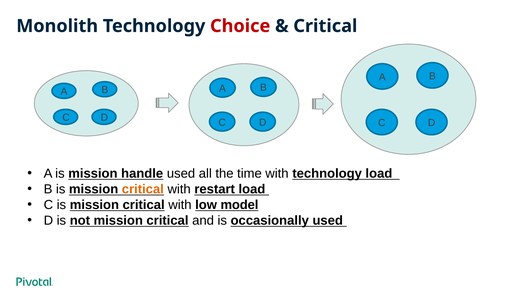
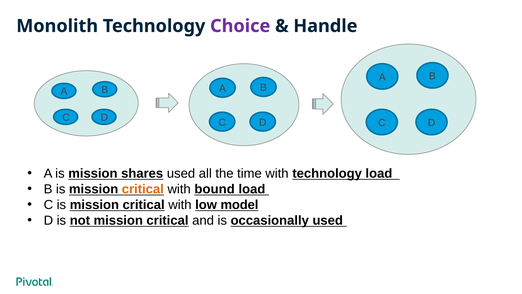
Choice colour: red -> purple
Critical at (325, 26): Critical -> Handle
handle: handle -> shares
restart: restart -> bound
